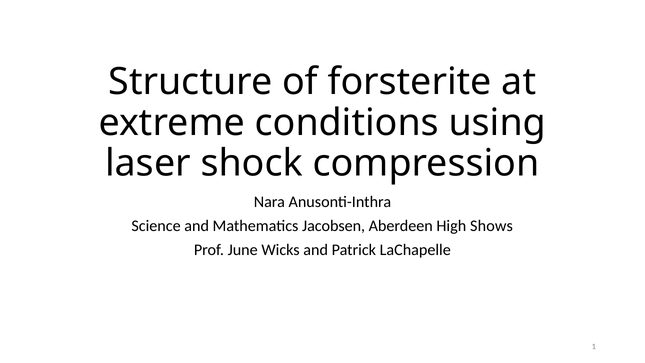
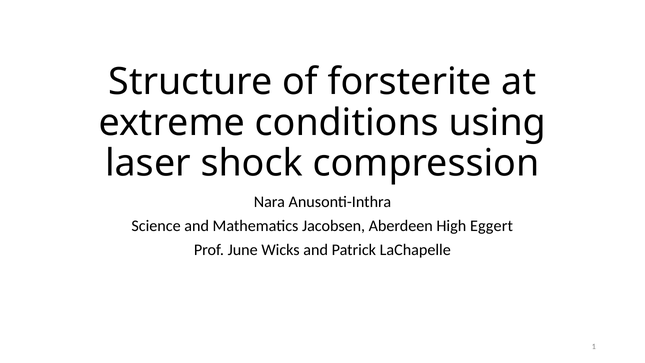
Shows: Shows -> Eggert
